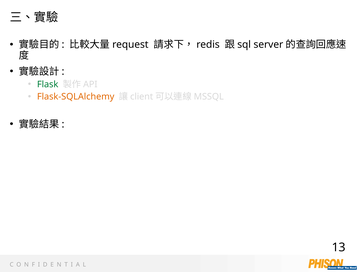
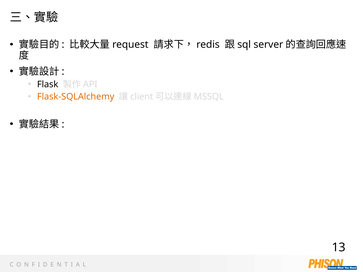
Flask colour: green -> black
